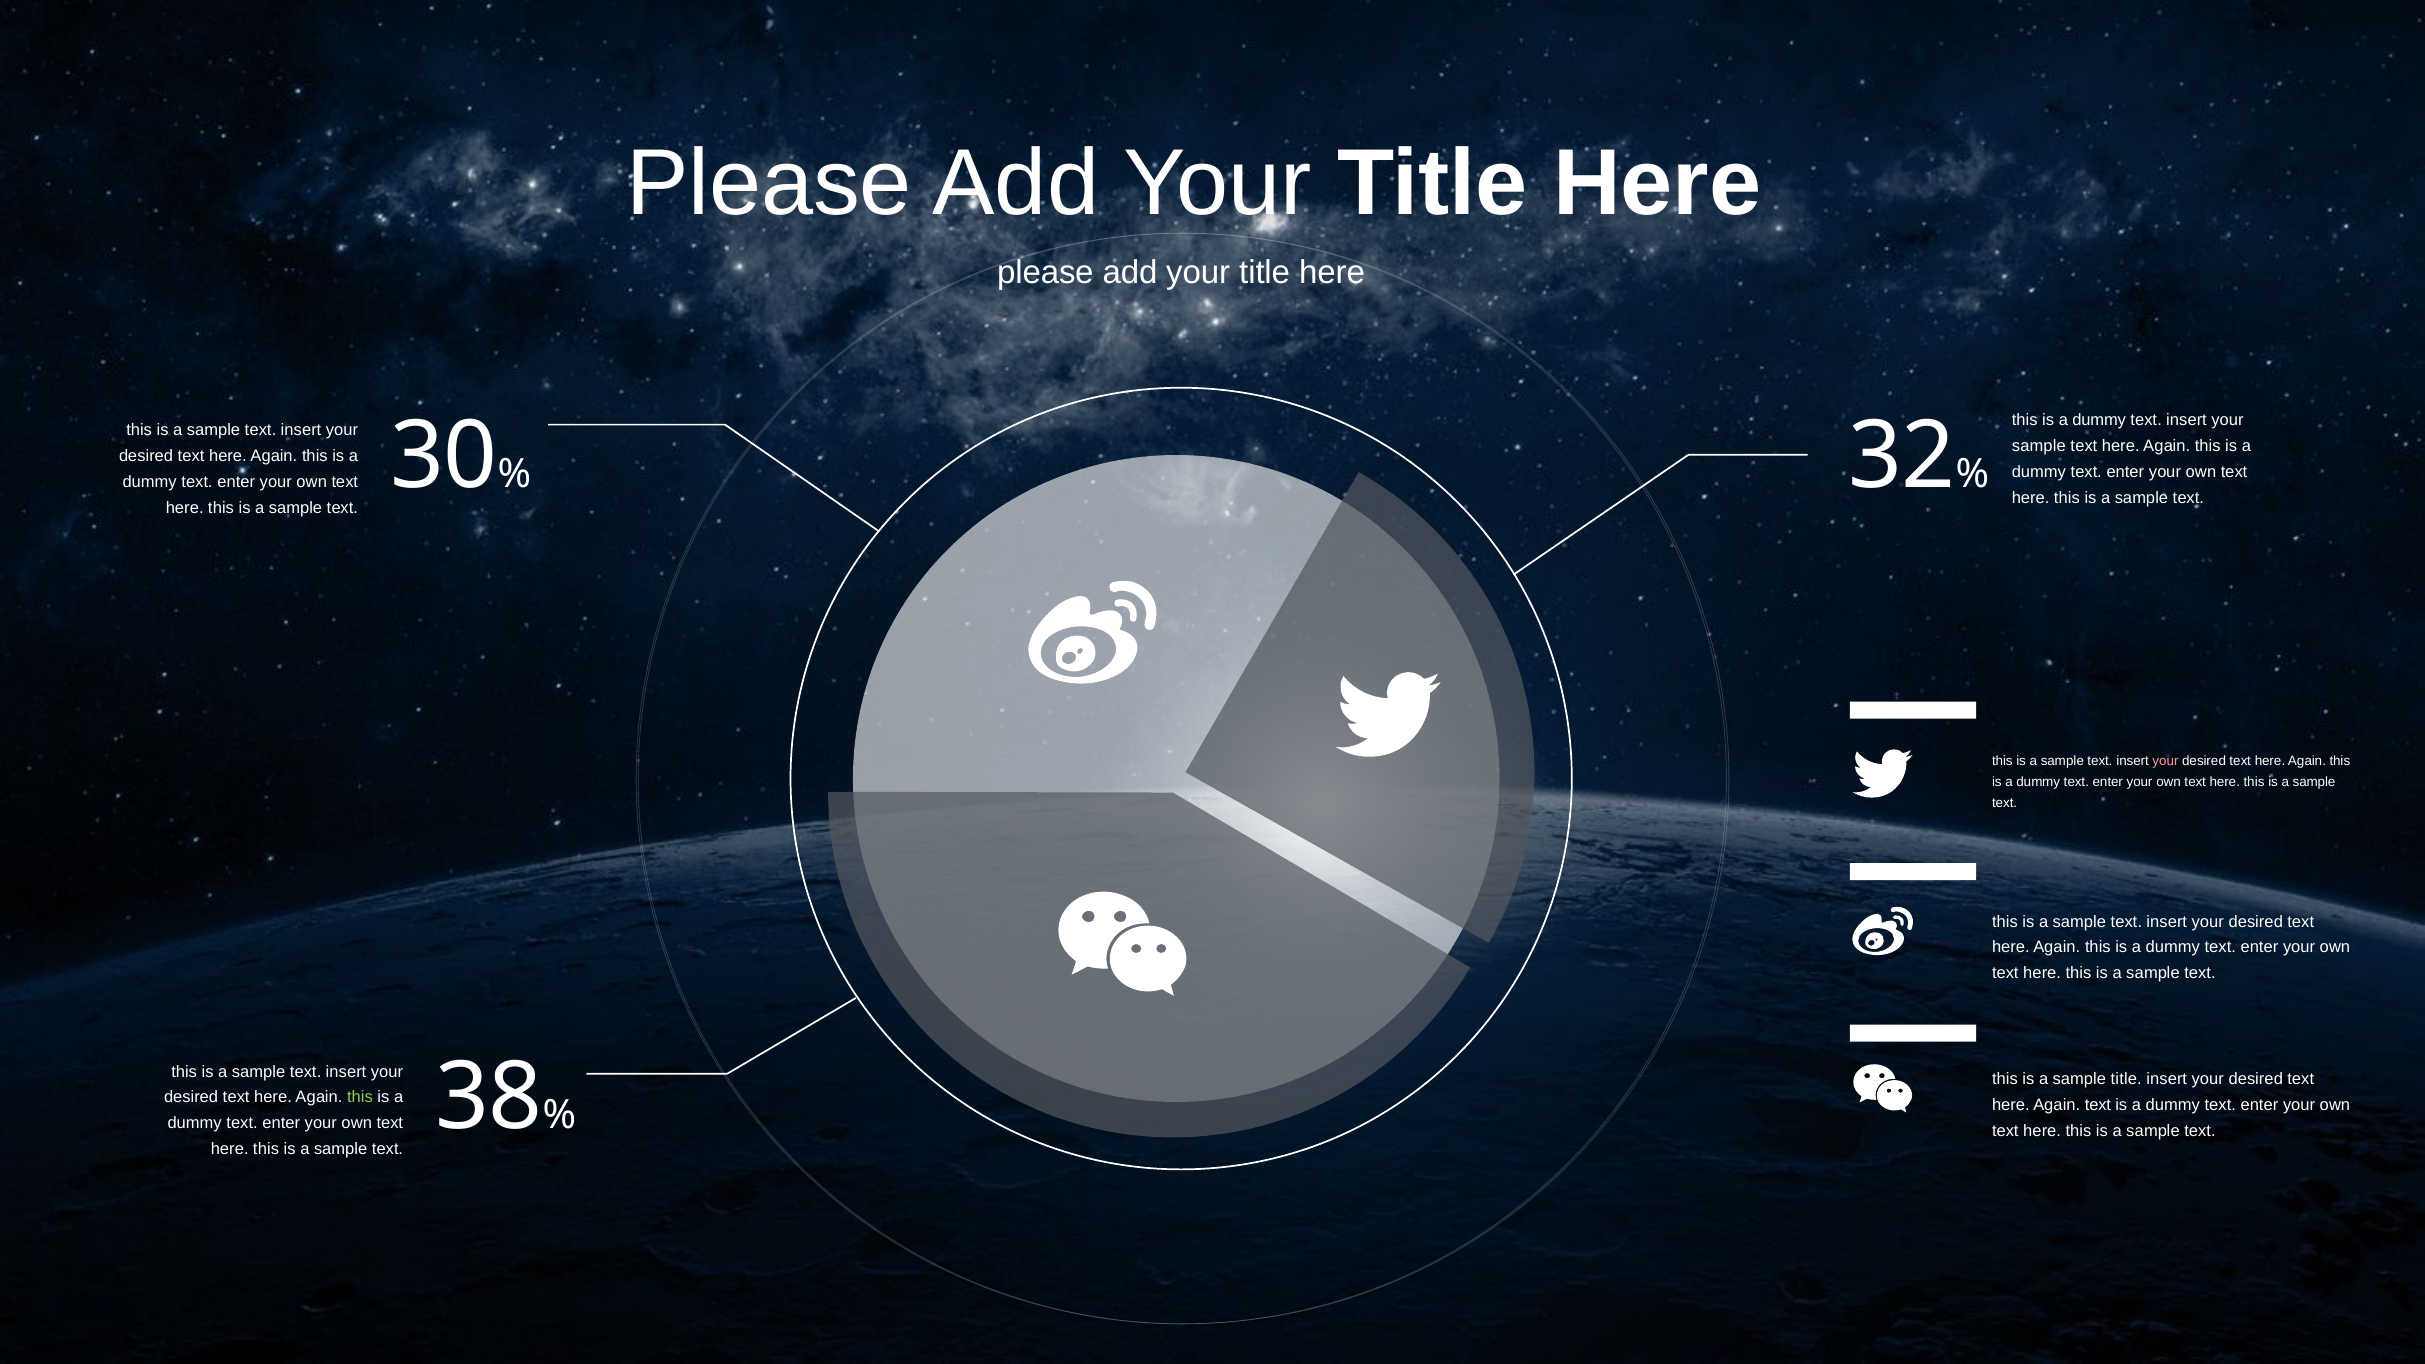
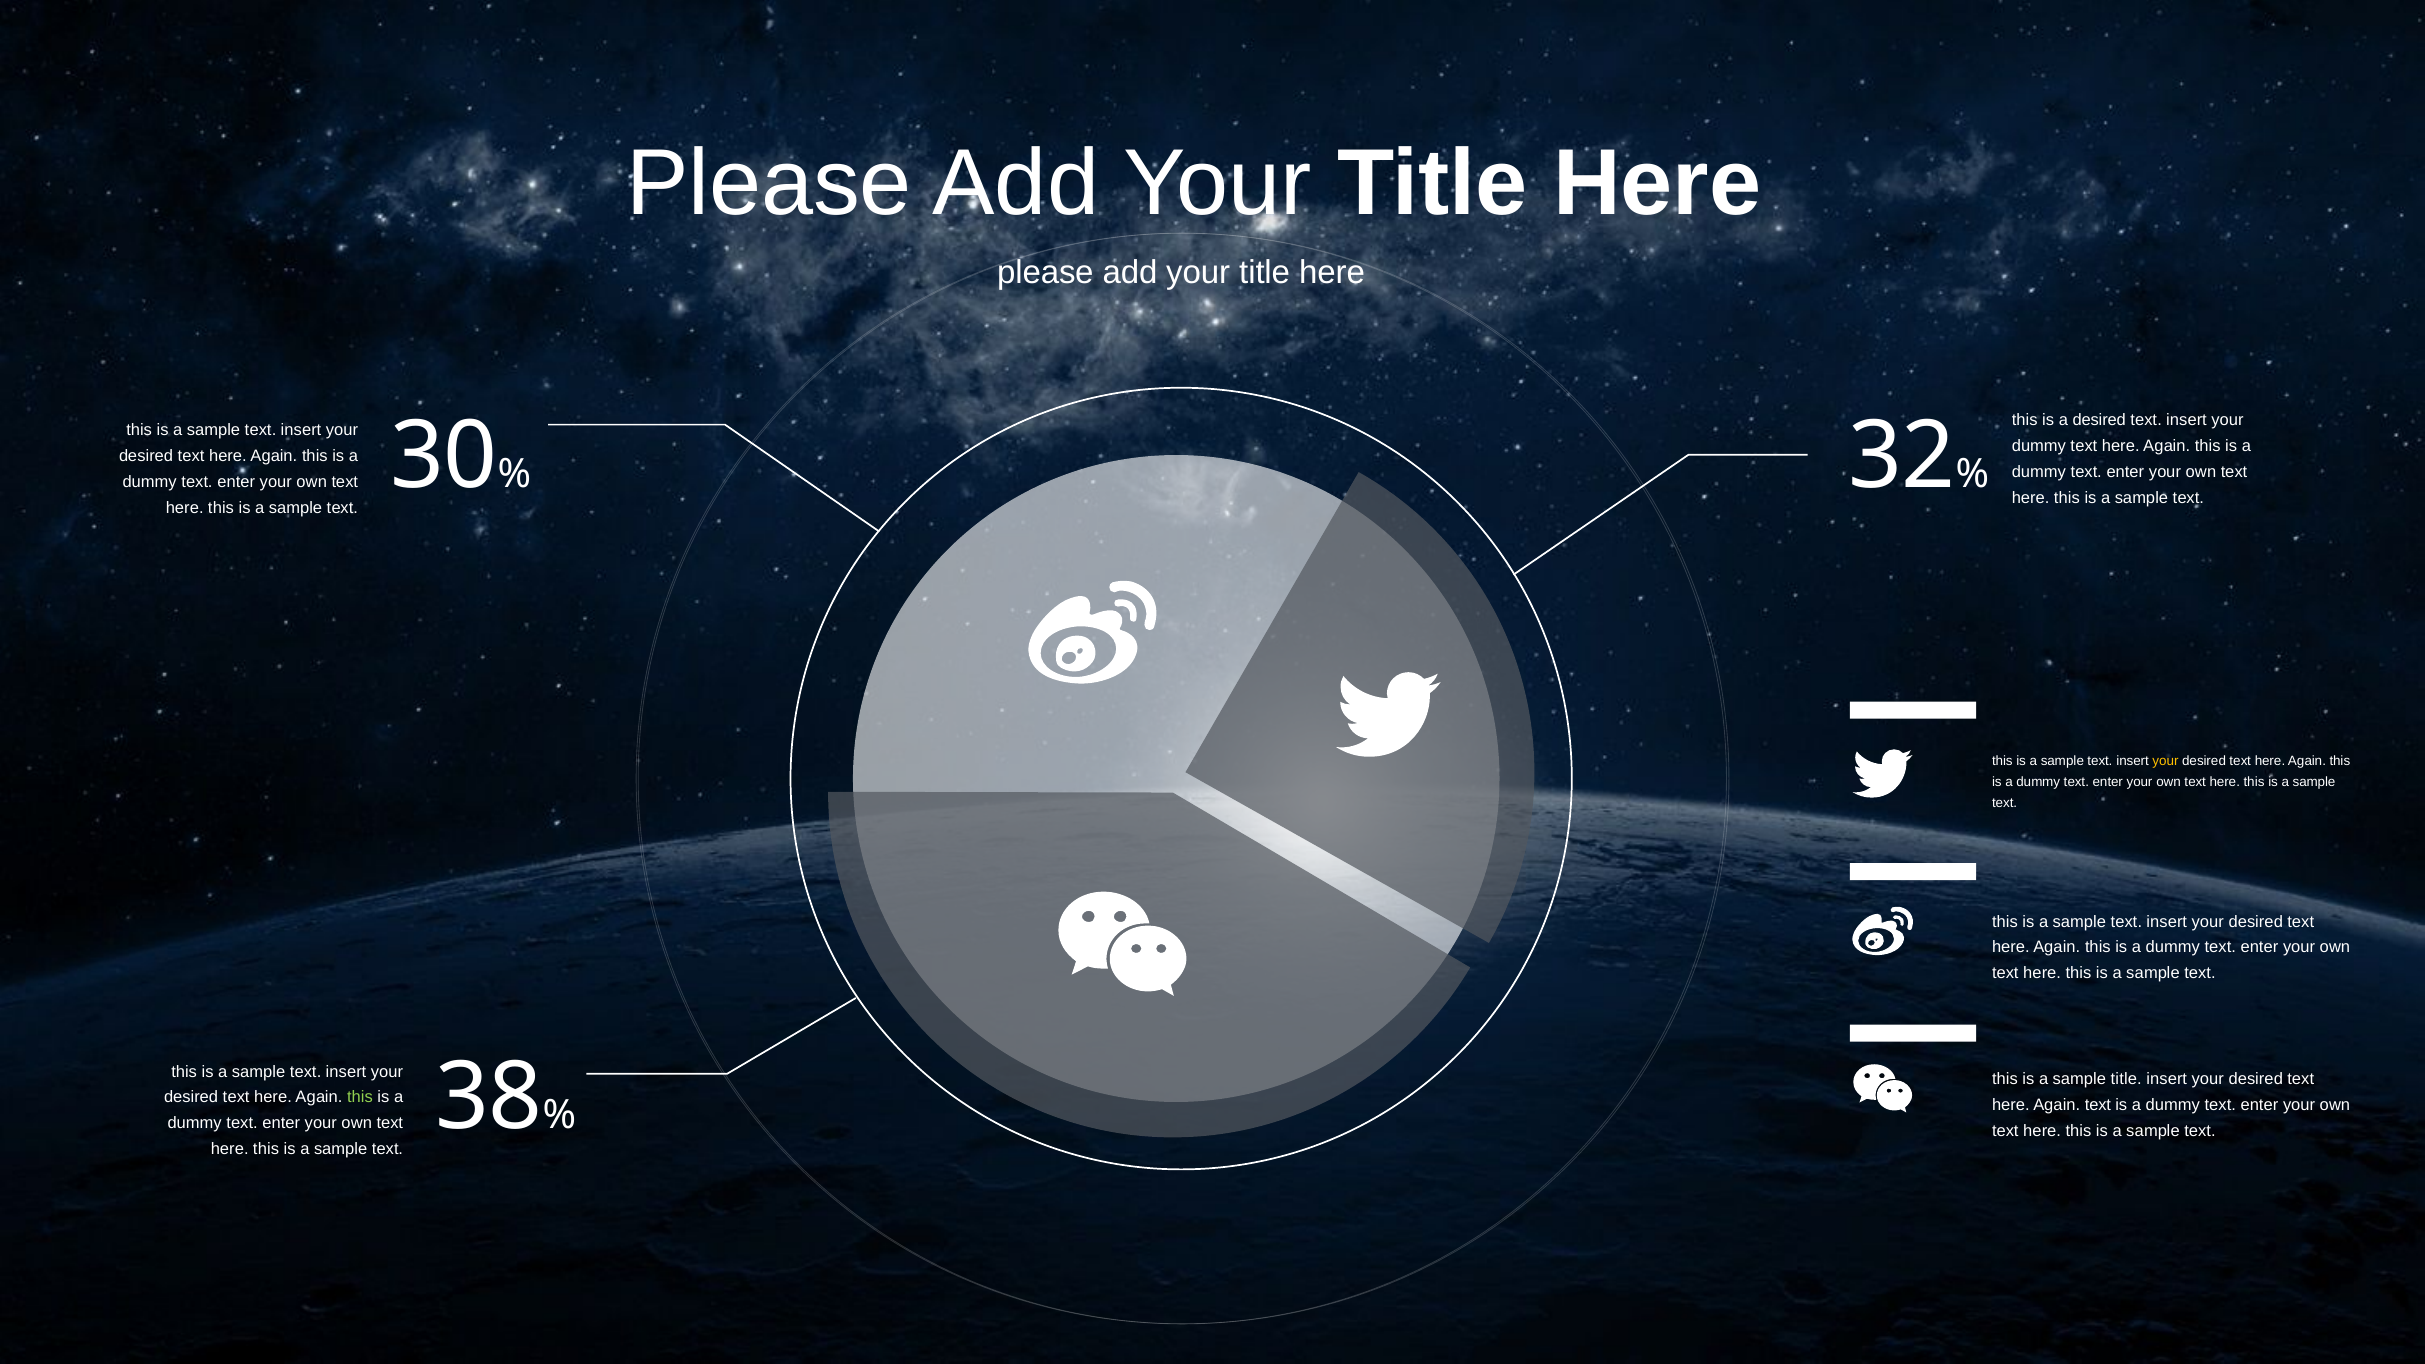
dummy at (2099, 420): dummy -> desired
sample at (2039, 446): sample -> dummy
your at (2166, 761) colour: pink -> yellow
